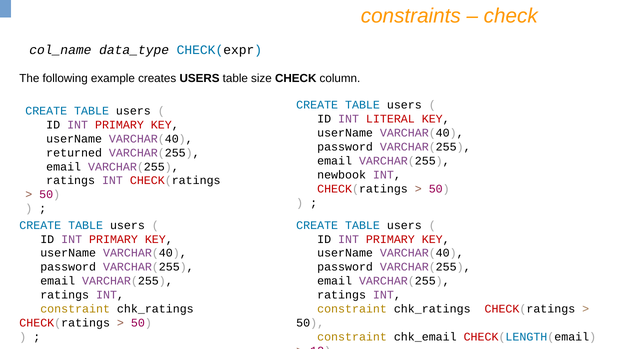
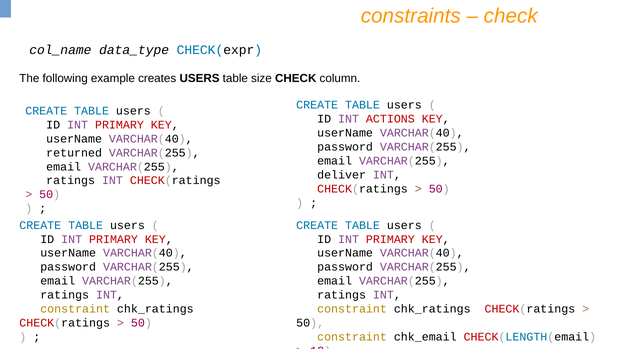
LITERAL: LITERAL -> ACTIONS
newbook: newbook -> deliver
